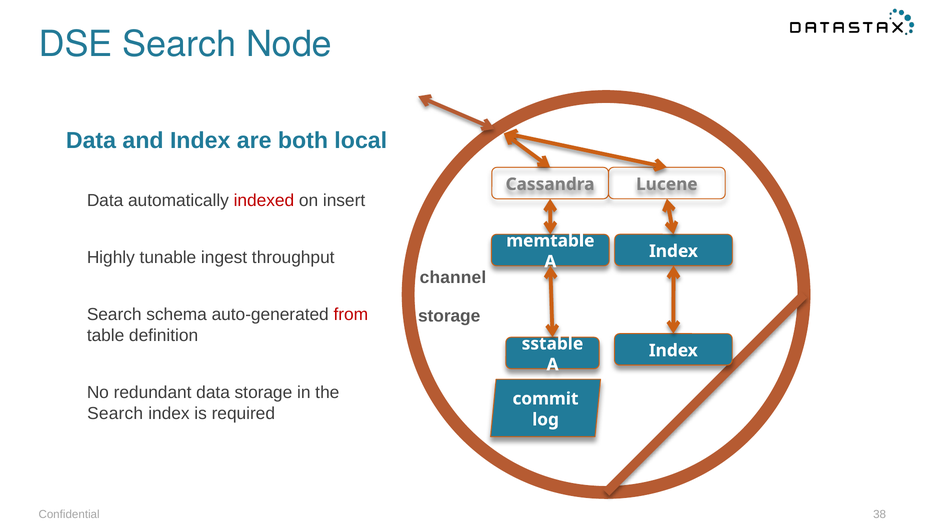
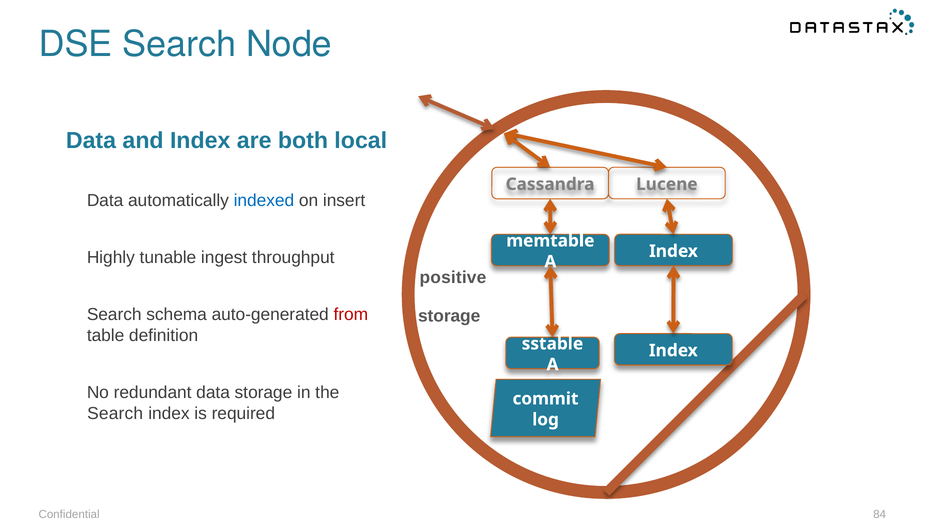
indexed colour: red -> blue
channel: channel -> positive
38: 38 -> 84
